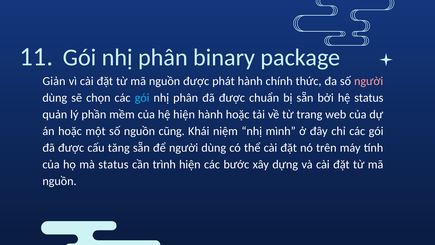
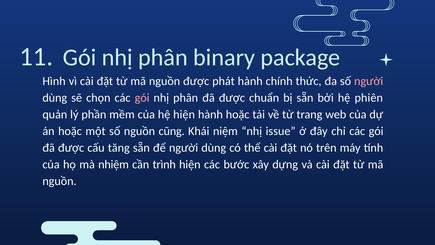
Giản: Giản -> Hình
gói at (142, 98) colour: light blue -> pink
hệ status: status -> phiên
mình: mình -> issue
mà status: status -> nhiệm
